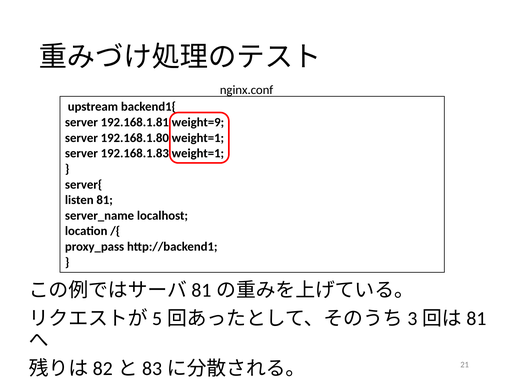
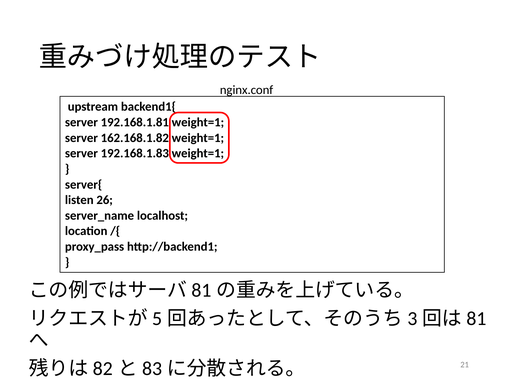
192.168.1.81 weight=9: weight=9 -> weight=1
192.168.1.80: 192.168.1.80 -> 162.168.1.82
81: 81 -> 26
